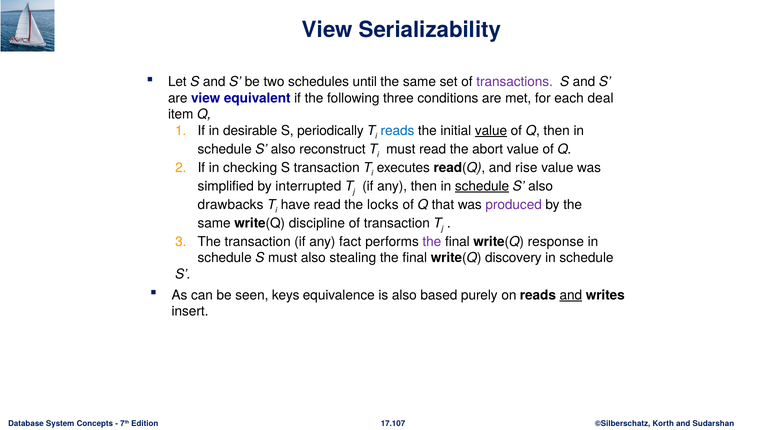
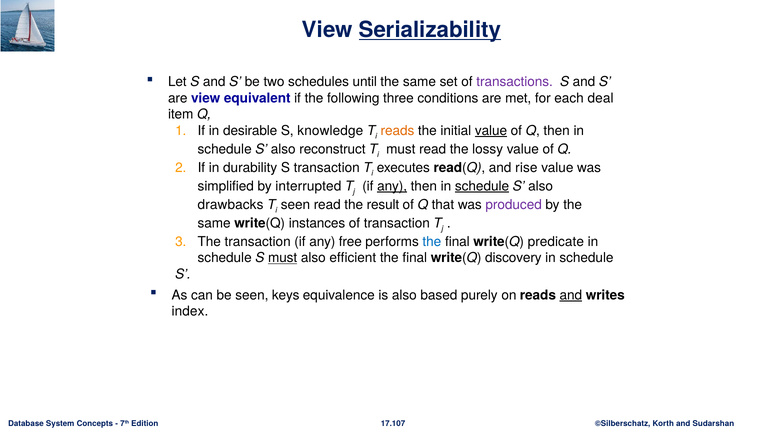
Serializability underline: none -> present
periodically: periodically -> knowledge
reads at (397, 131) colour: blue -> orange
abort: abort -> lossy
checking: checking -> durability
any at (392, 186) underline: none -> present
have at (295, 205): have -> seen
locks: locks -> result
discipline: discipline -> instances
fact: fact -> free
the at (432, 241) colour: purple -> blue
response: response -> predicate
must at (283, 258) underline: none -> present
stealing: stealing -> efficient
insert: insert -> index
